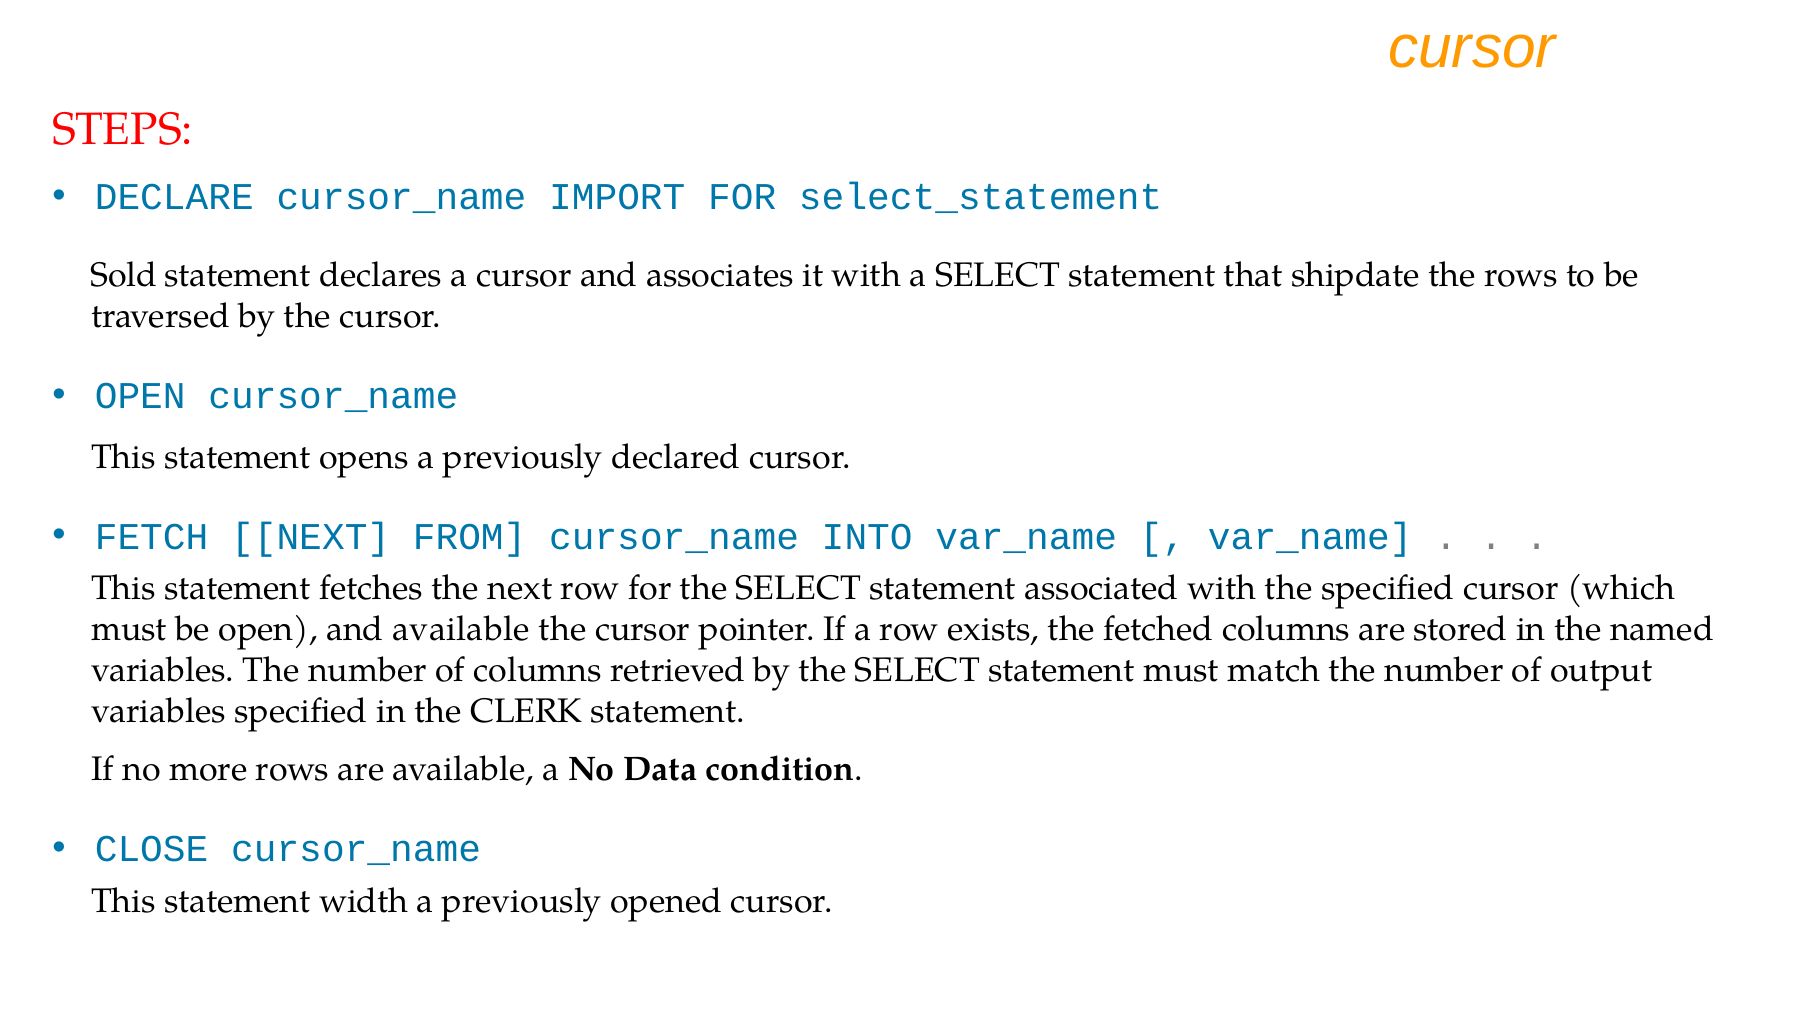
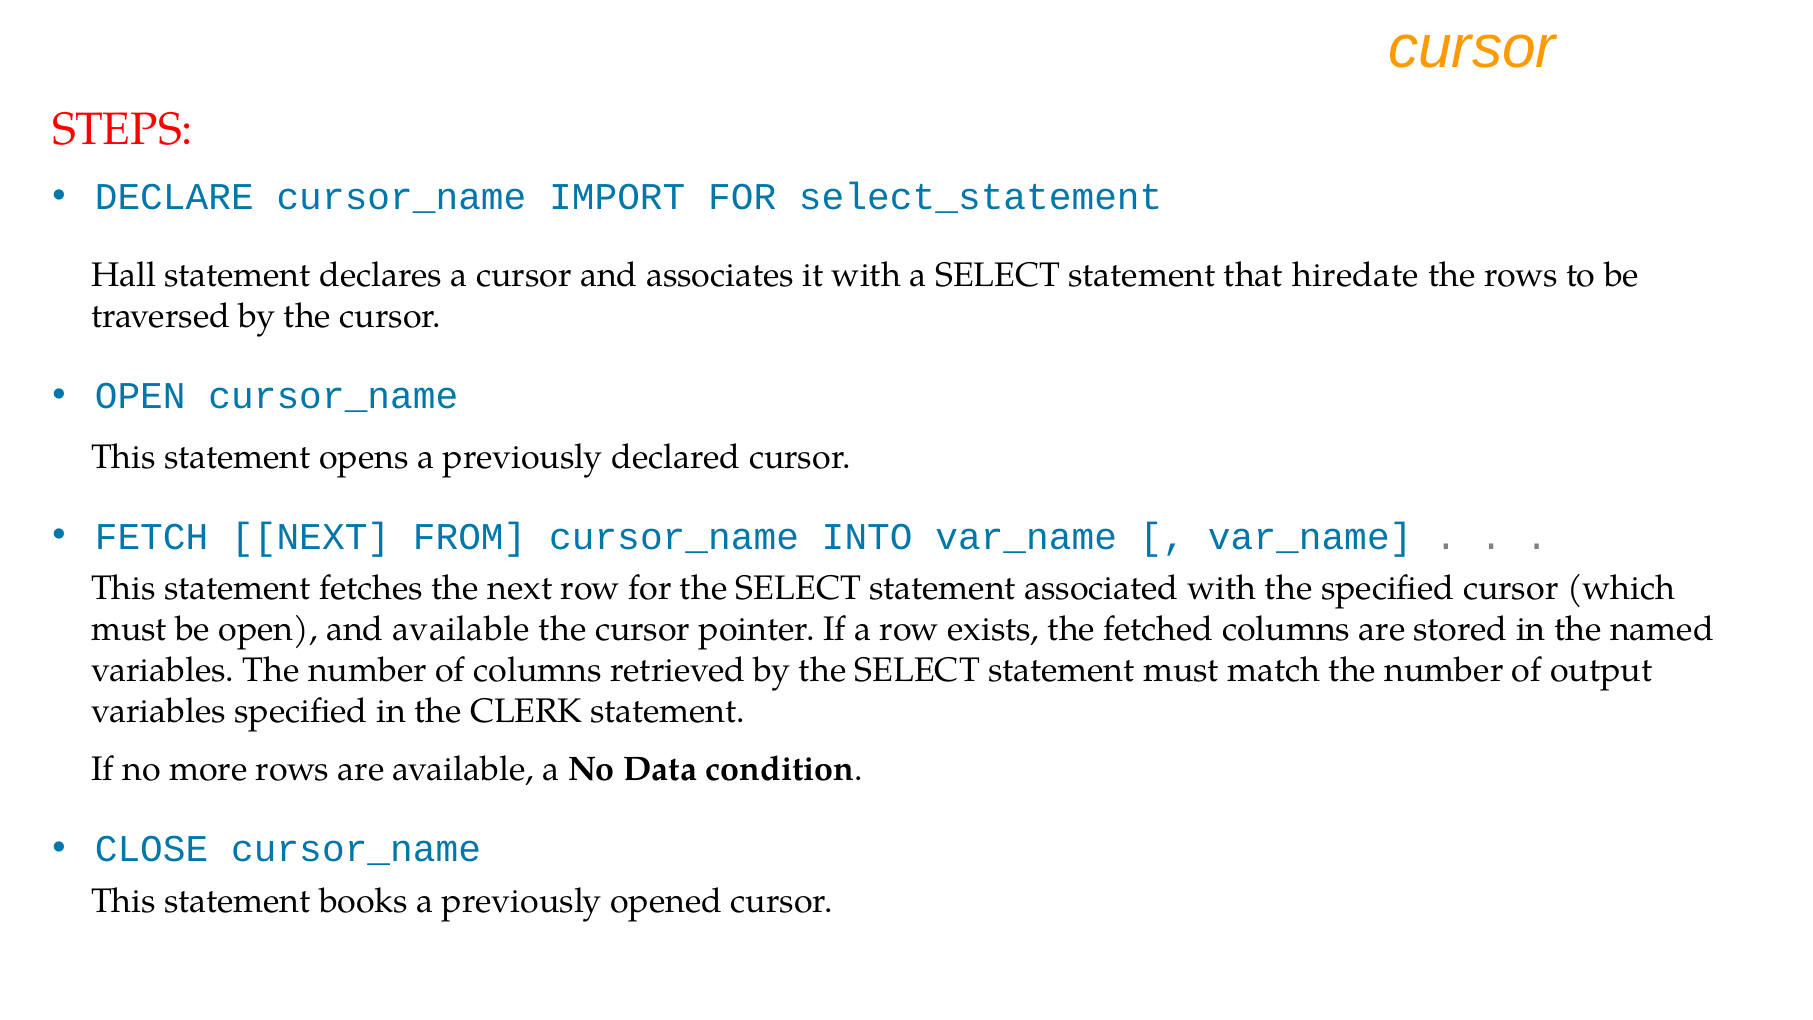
Sold: Sold -> Hall
shipdate: shipdate -> hiredate
width: width -> books
